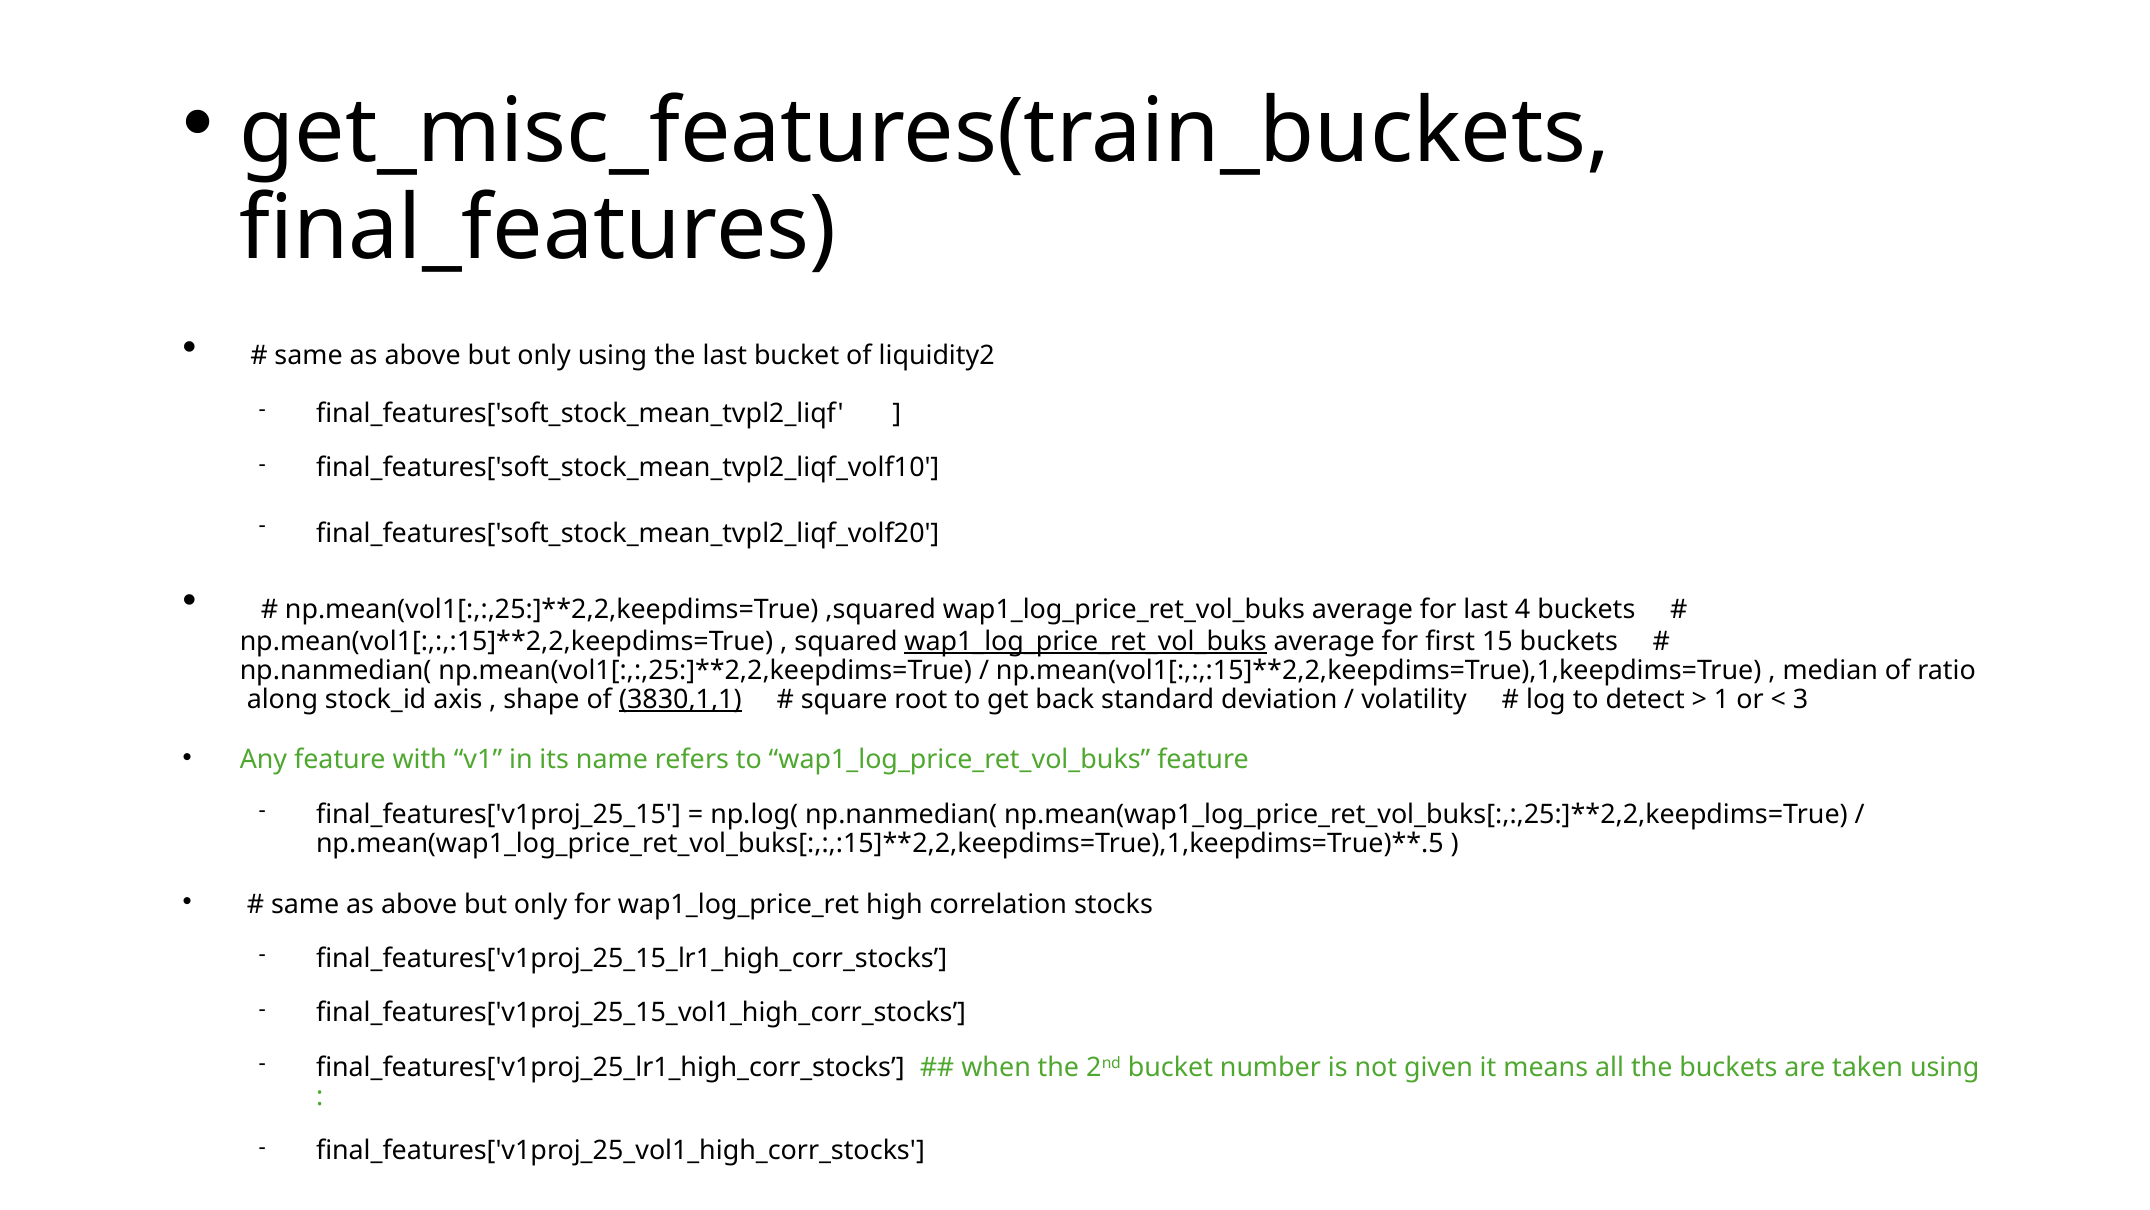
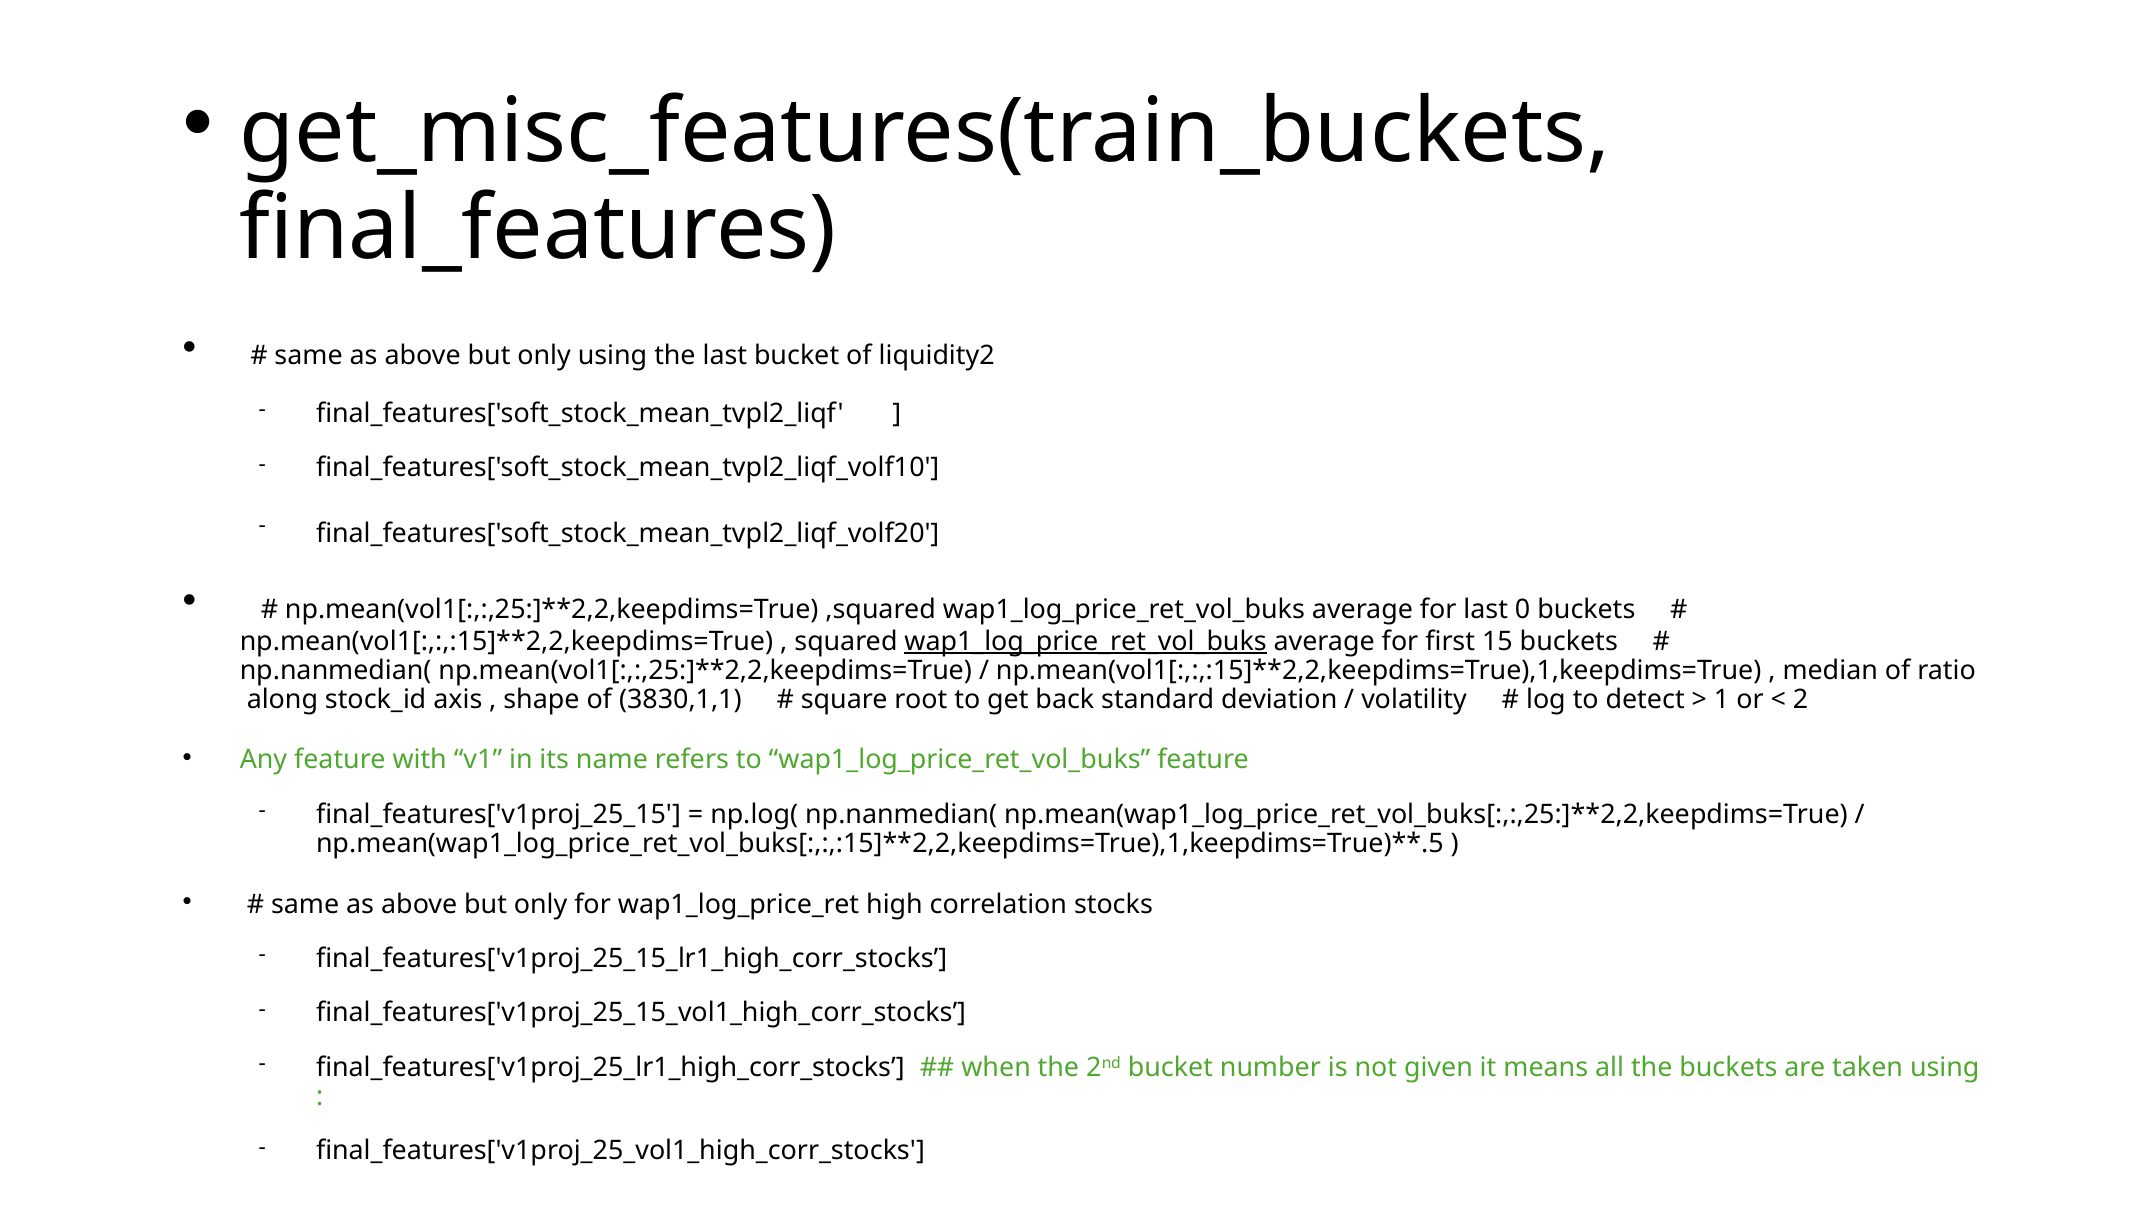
4: 4 -> 0
3830,1,1 underline: present -> none
3: 3 -> 2
